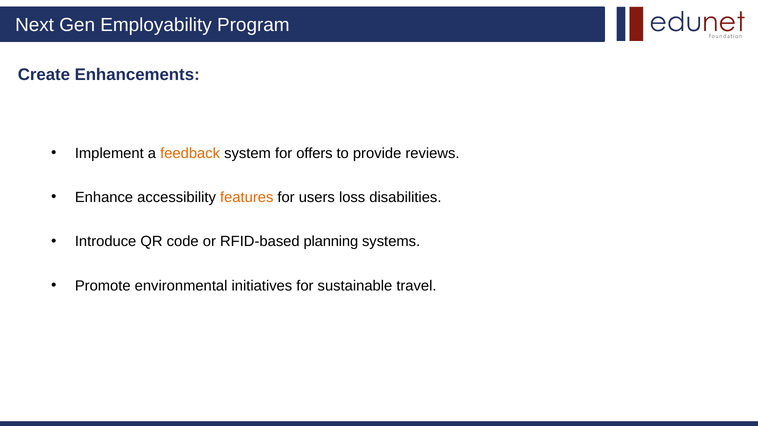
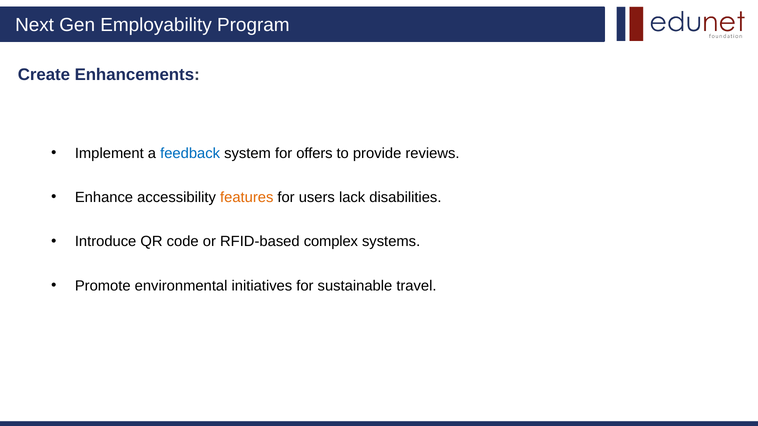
feedback colour: orange -> blue
loss: loss -> lack
planning: planning -> complex
